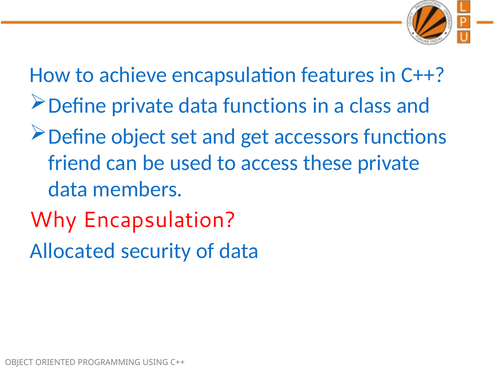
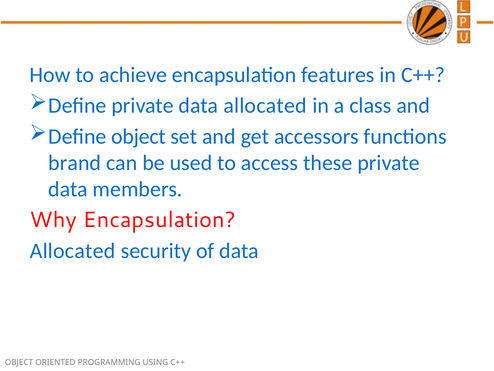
data functions: functions -> allocated
friend: friend -> brand
